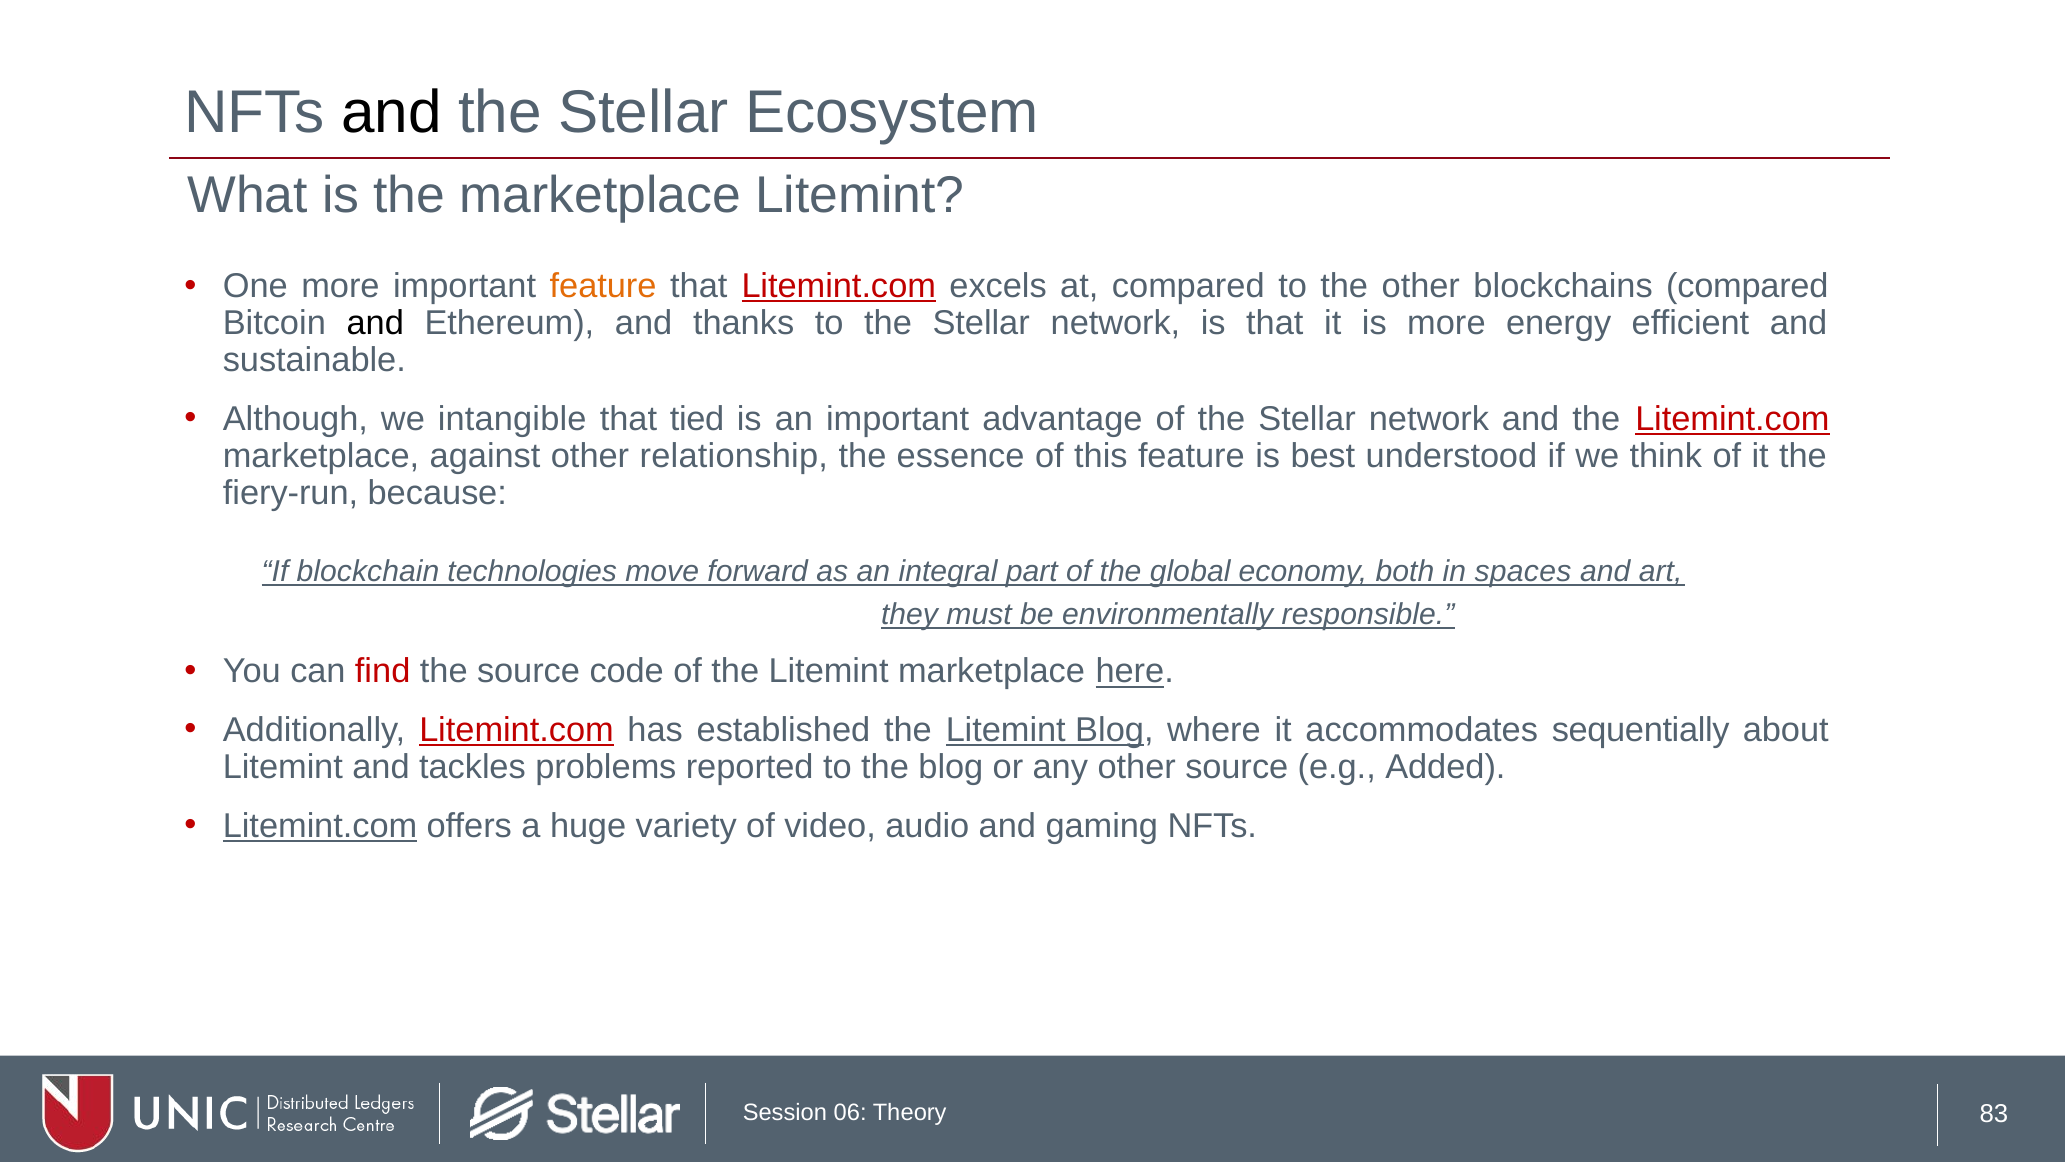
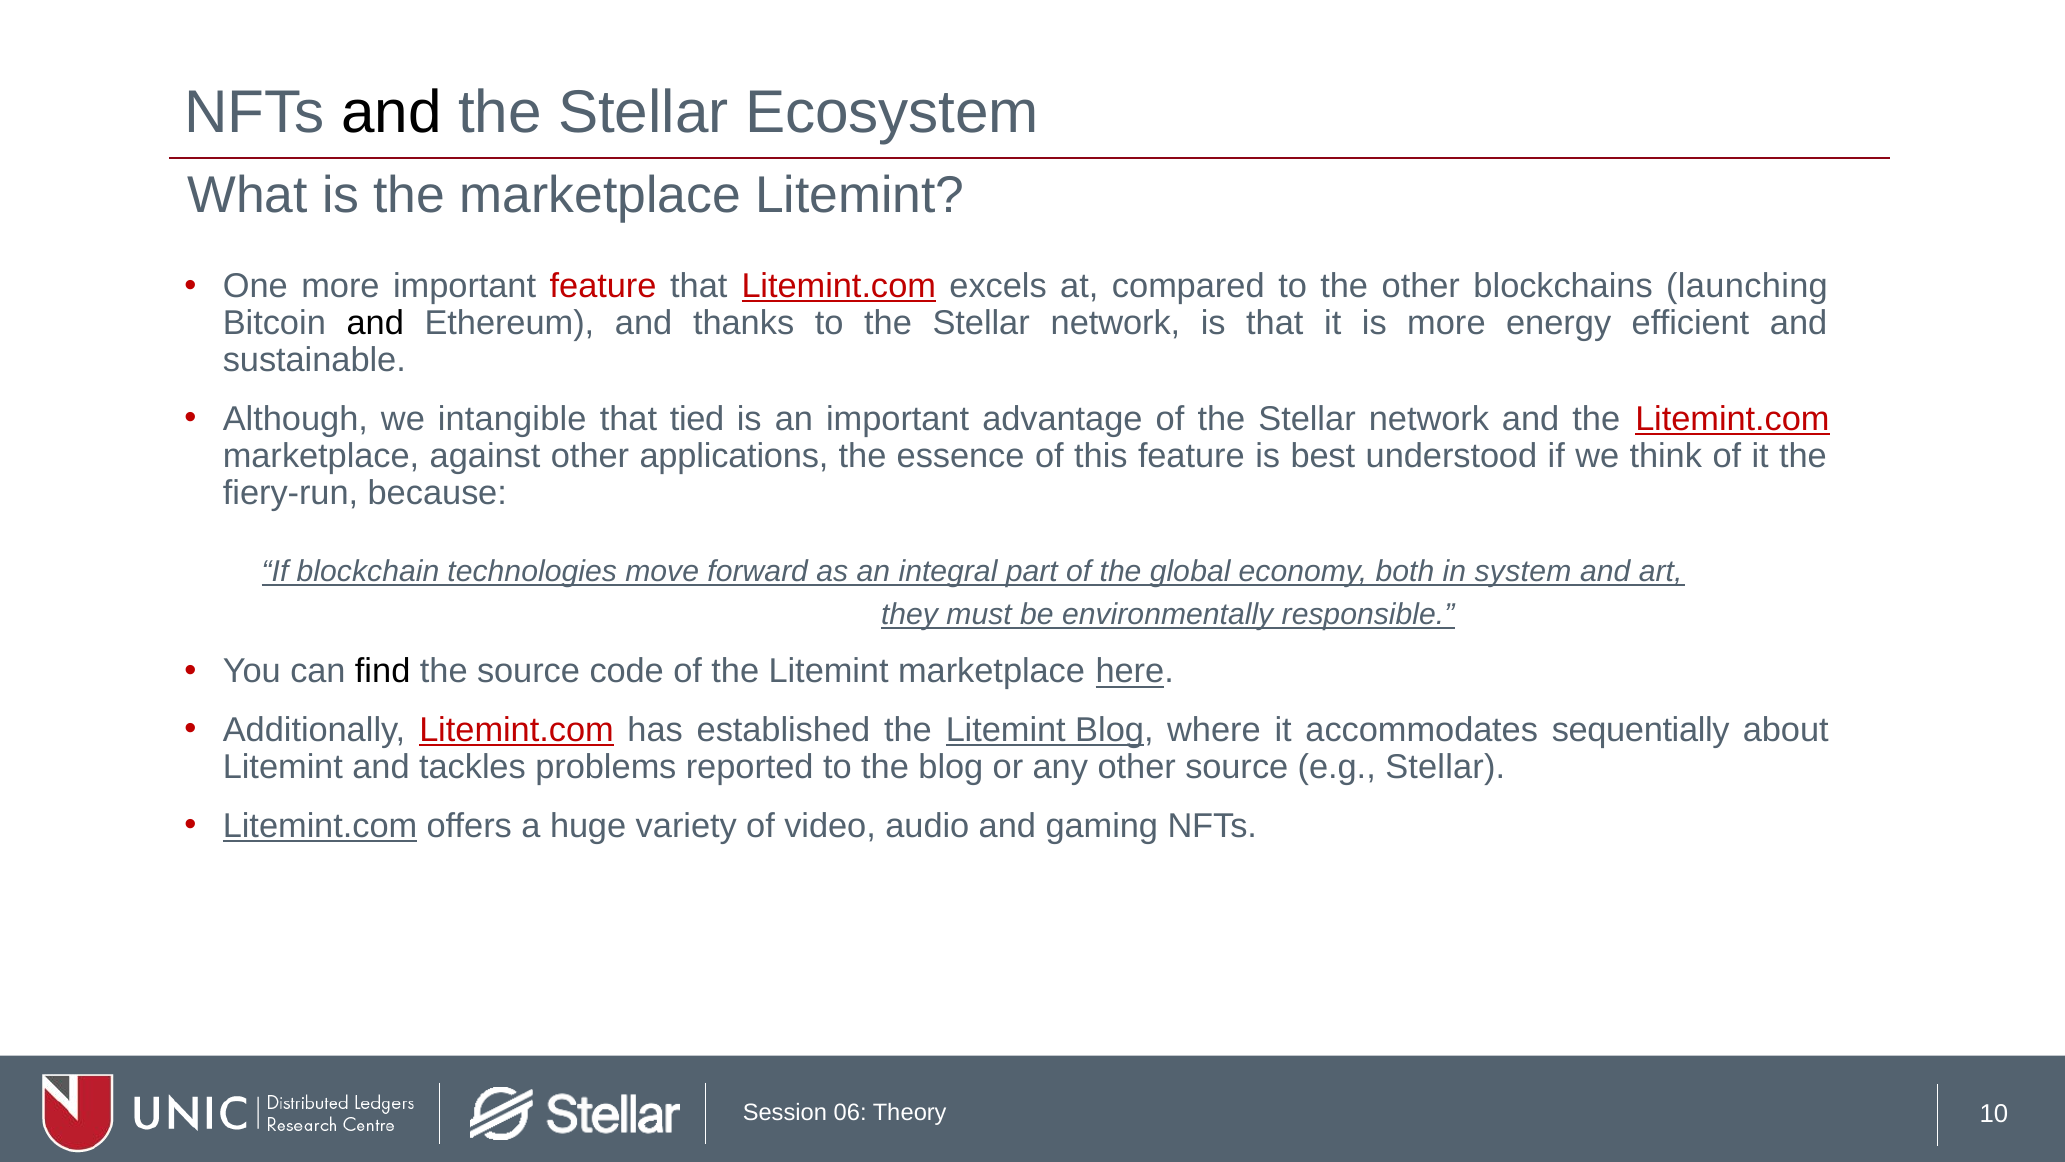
feature at (603, 286) colour: orange -> red
blockchains compared: compared -> launching
relationship: relationship -> applications
spaces: spaces -> system
find colour: red -> black
e.g Added: Added -> Stellar
83 at (1994, 1114): 83 -> 10
